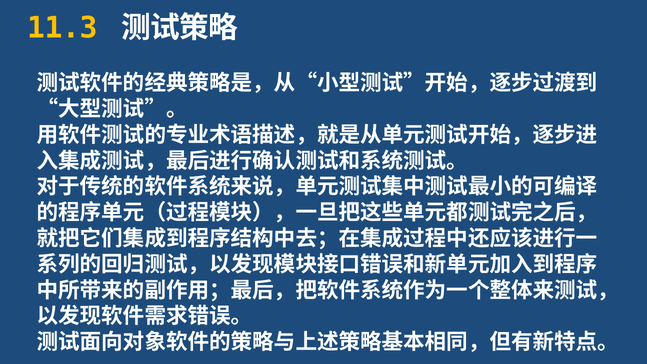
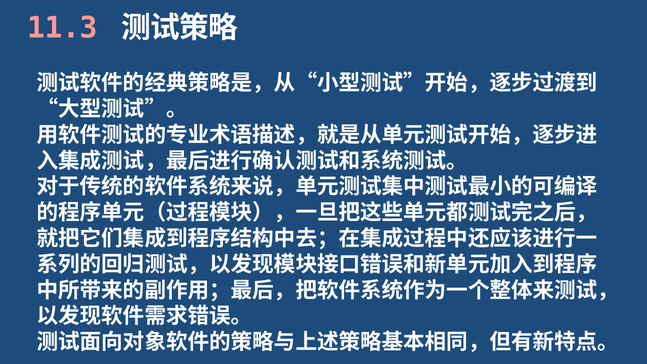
11.3 colour: yellow -> pink
